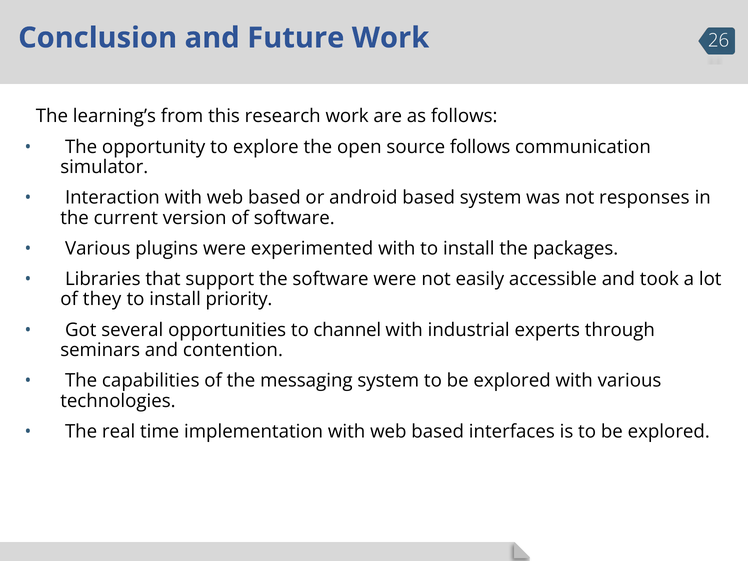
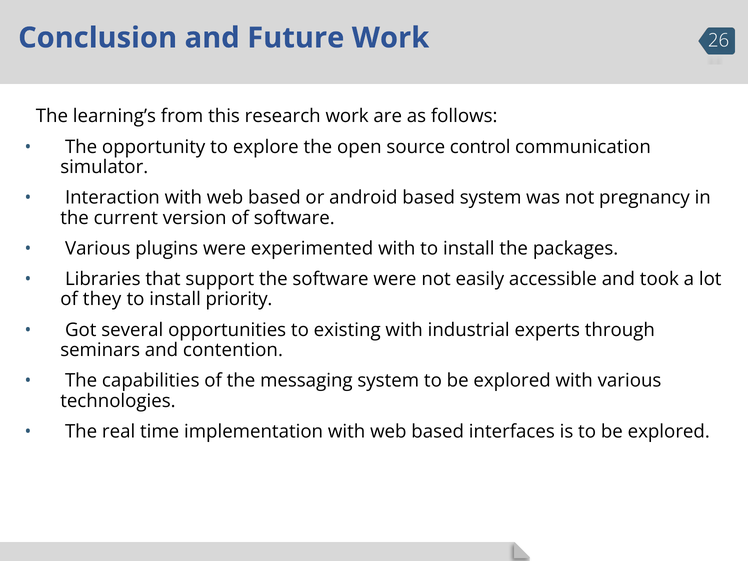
source follows: follows -> control
responses: responses -> pregnancy
channel: channel -> existing
